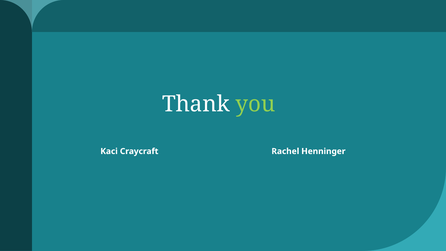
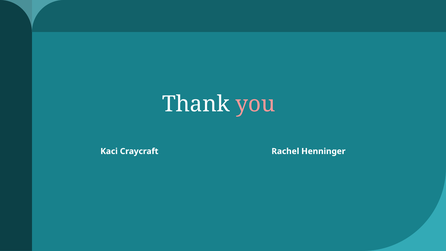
you colour: light green -> pink
